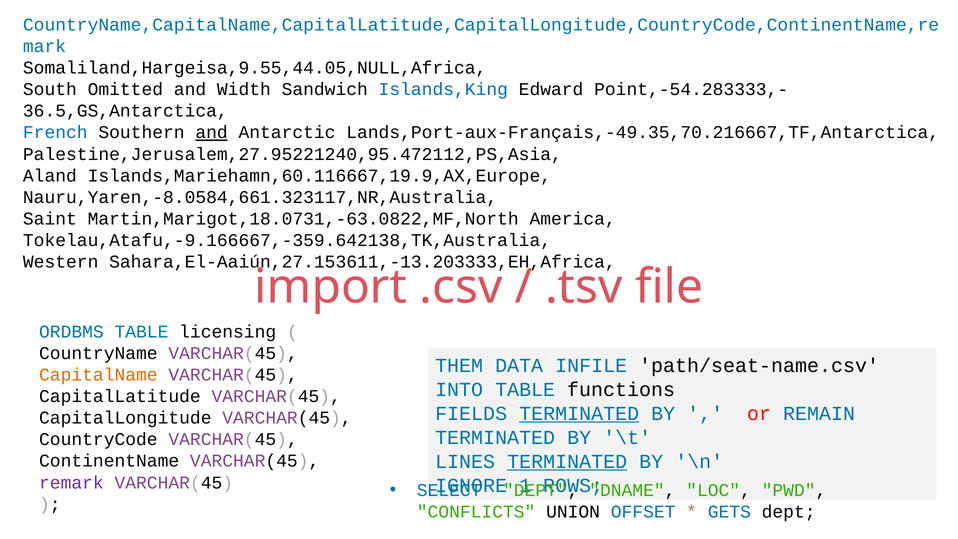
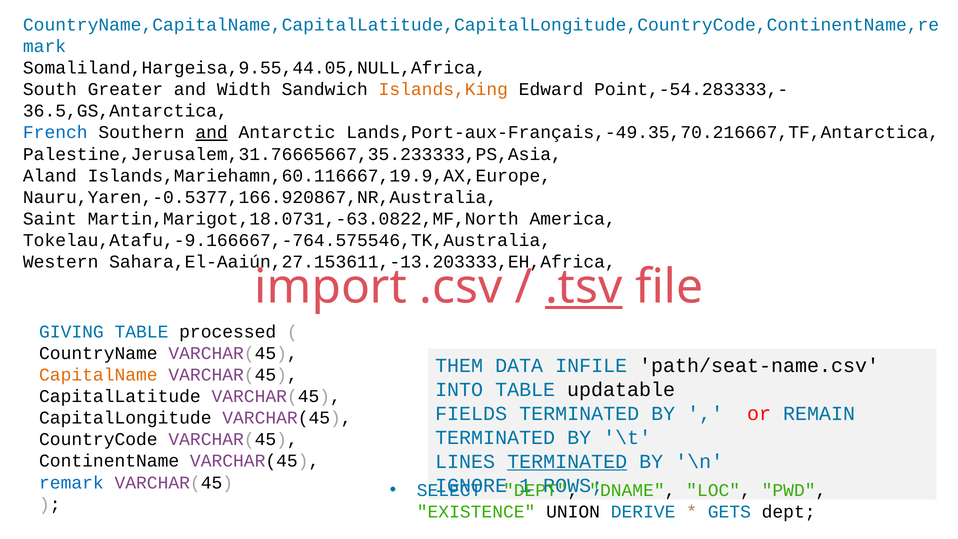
Omitted: Omitted -> Greater
Islands,King colour: blue -> orange
Palestine,Jerusalem,27.95221240,95.472112,PS,Asia: Palestine,Jerusalem,27.95221240,95.472112,PS,Asia -> Palestine,Jerusalem,31.76665667,35.233333,PS,Asia
Nauru,Yaren,-8.0584,661.323117,NR,Australia: Nauru,Yaren,-8.0584,661.323117,NR,Australia -> Nauru,Yaren,-0.5377,166.920867,NR,Australia
Tokelau,Atafu,-9.166667,-359.642138,TK,Australia: Tokelau,Atafu,-9.166667,-359.642138,TK,Australia -> Tokelau,Atafu,-9.166667,-764.575546,TK,Australia
.tsv underline: none -> present
ORDBMS: ORDBMS -> GIVING
licensing: licensing -> processed
functions: functions -> updatable
TERMINATED at (579, 413) underline: present -> none
remark colour: purple -> blue
CONFLICTS: CONFLICTS -> EXISTENCE
OFFSET: OFFSET -> DERIVE
